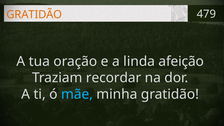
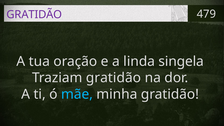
GRATIDÃO at (34, 15) colour: orange -> purple
afeição: afeição -> singela
Traziam recordar: recordar -> gratidão
